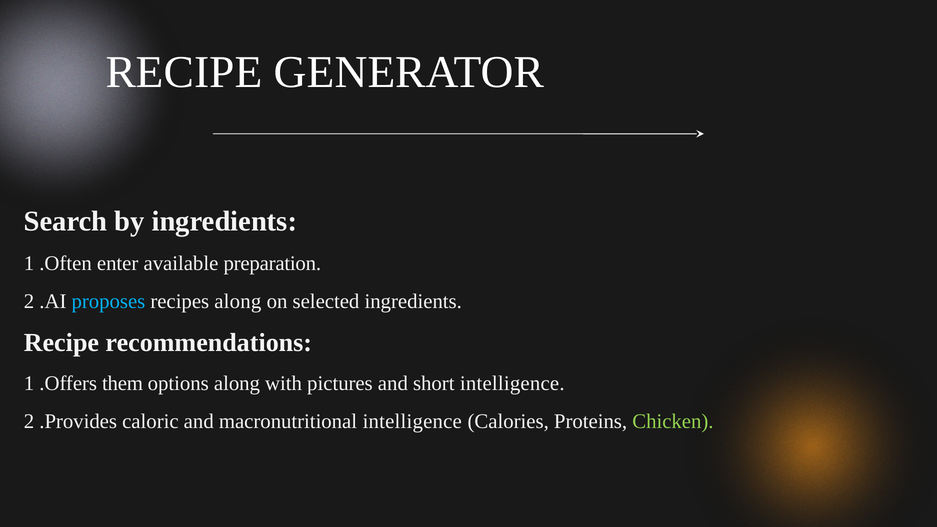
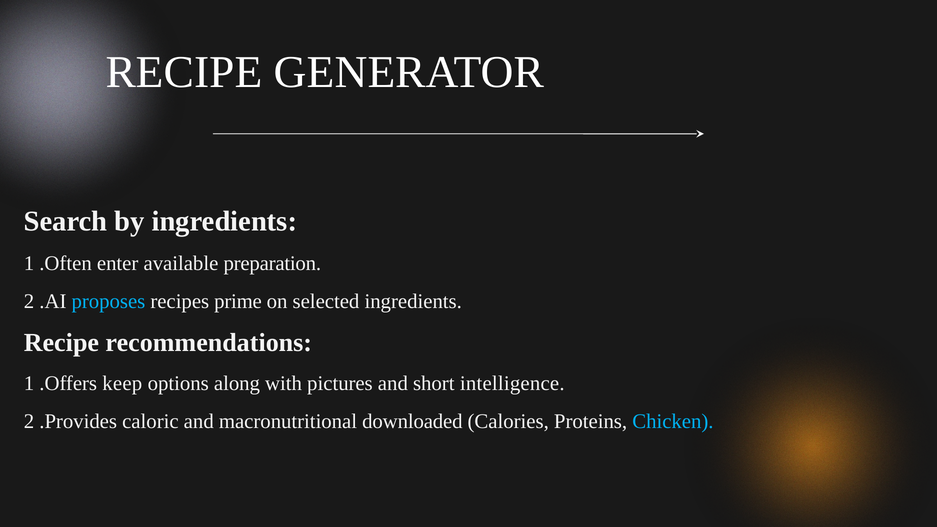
recipes along: along -> prime
them: them -> keep
macronutritional intelligence: intelligence -> downloaded
Chicken colour: light green -> light blue
